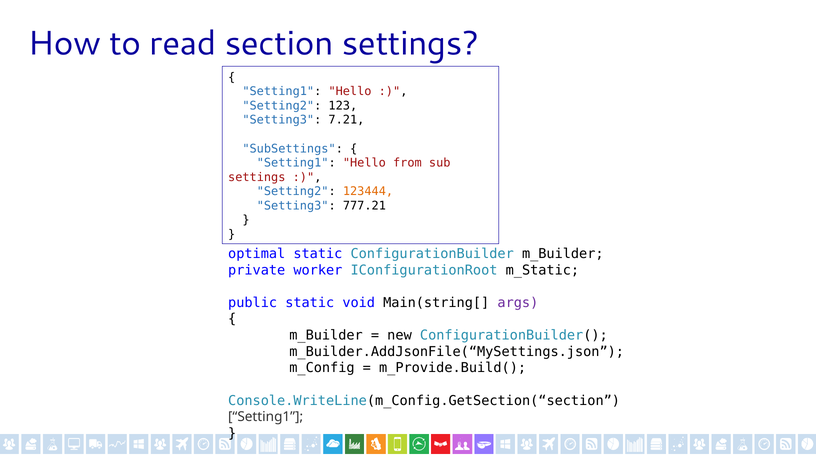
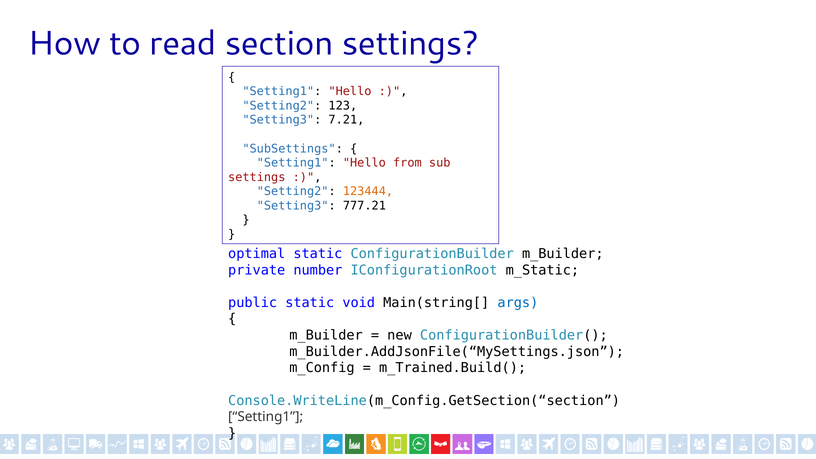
worker: worker -> number
args colour: purple -> blue
m_Provide.Build(: m_Provide.Build( -> m_Trained.Build(
